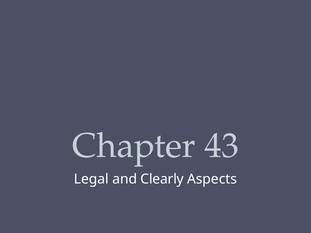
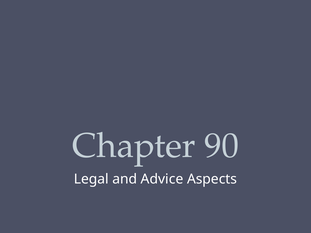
43: 43 -> 90
Clearly: Clearly -> Advice
